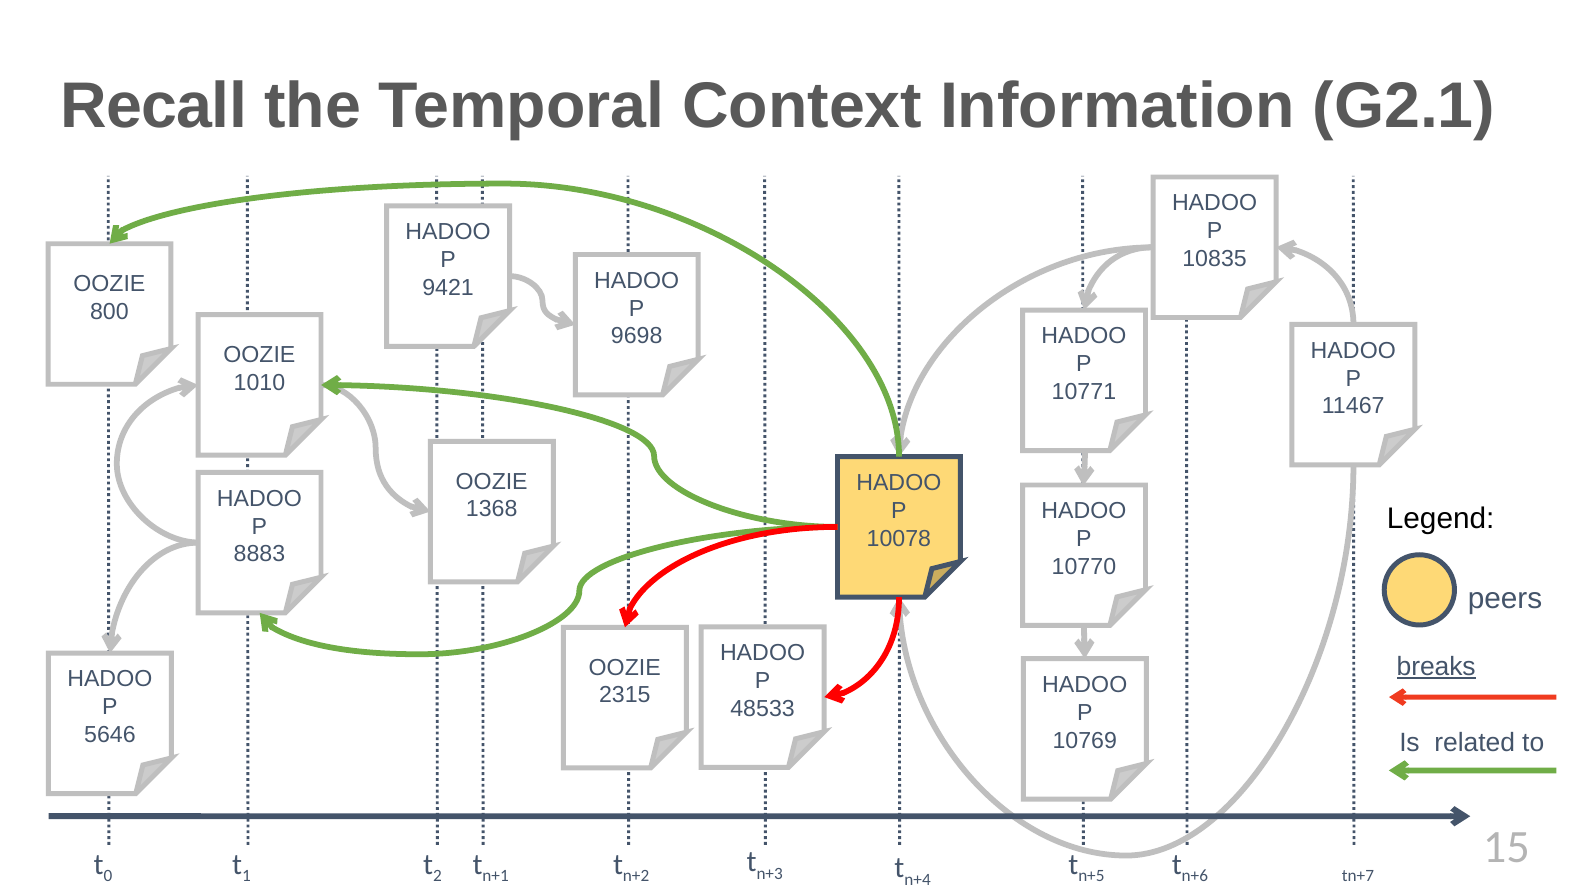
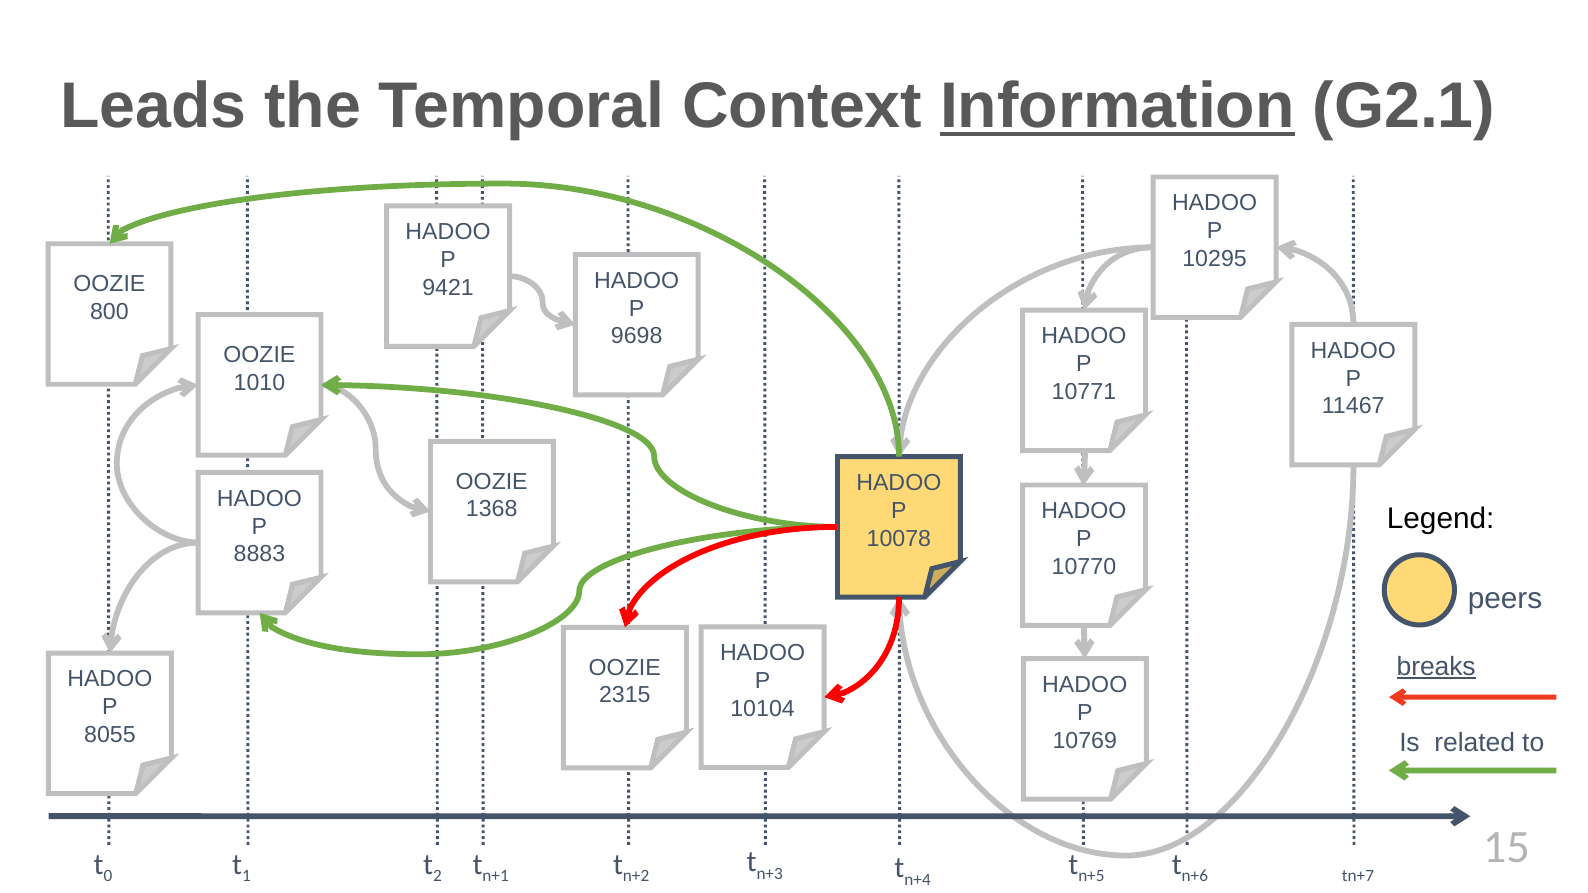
Recall: Recall -> Leads
Information underline: none -> present
10835: 10835 -> 10295
48533: 48533 -> 10104
5646: 5646 -> 8055
